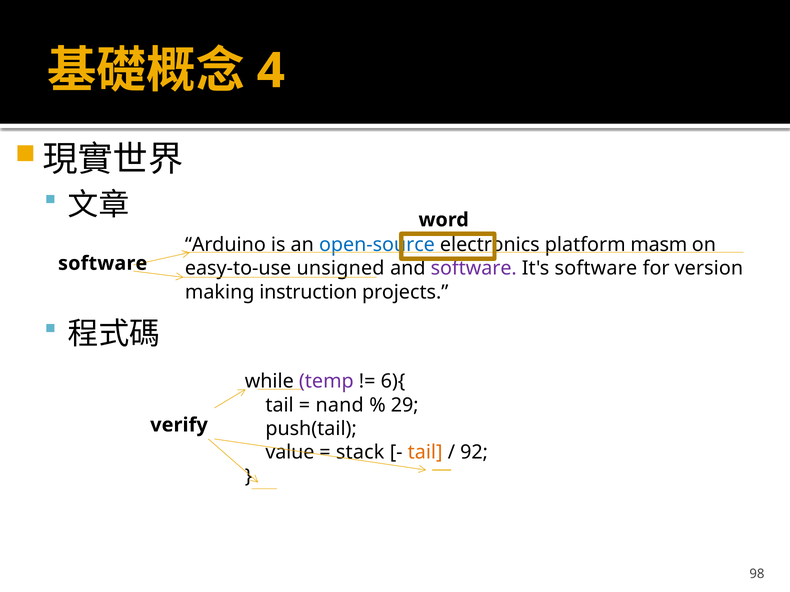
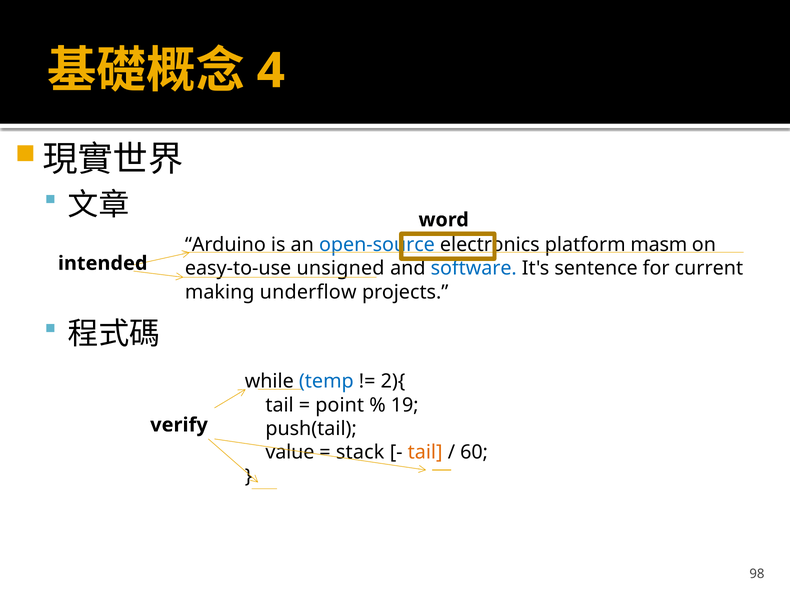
software at (103, 264): software -> intended
software at (474, 269) colour: purple -> blue
It's software: software -> sentence
version: version -> current
instruction: instruction -> underflow
temp colour: purple -> blue
6){: 6){ -> 2){
nand: nand -> point
29: 29 -> 19
92: 92 -> 60
